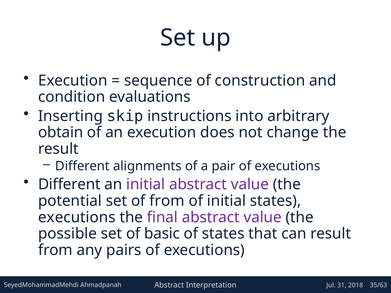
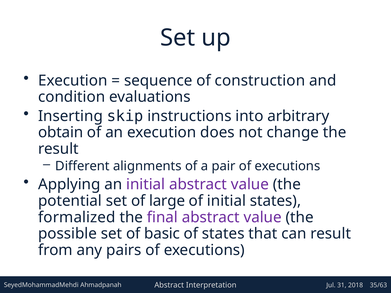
Different at (69, 185): Different -> Applying
of from: from -> large
executions at (77, 217): executions -> formalized
